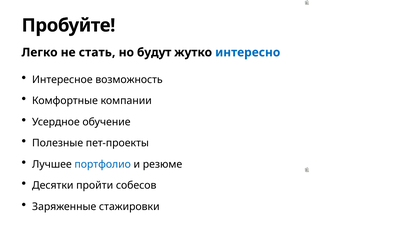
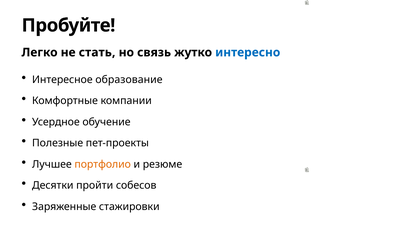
будут: будут -> связь
возможность: возможность -> образование
портфолио colour: blue -> orange
